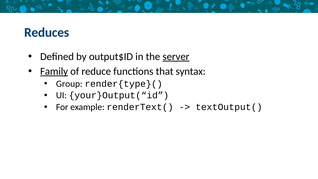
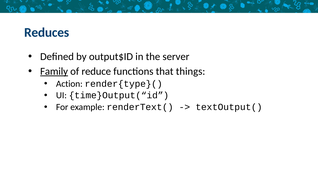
server underline: present -> none
syntax: syntax -> things
Group: Group -> Action
your}Output(“id: your}Output(“id -> time}Output(“id
